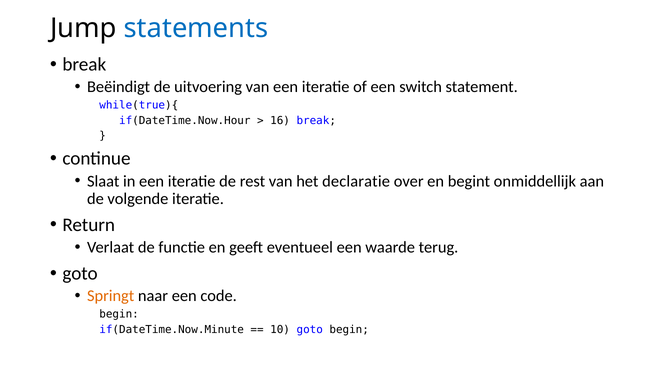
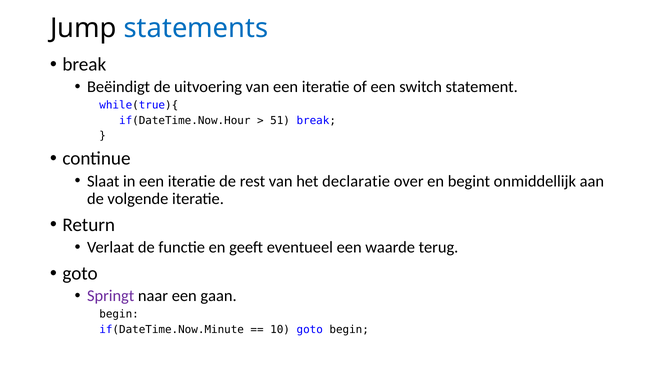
16: 16 -> 51
Springt colour: orange -> purple
code: code -> gaan
